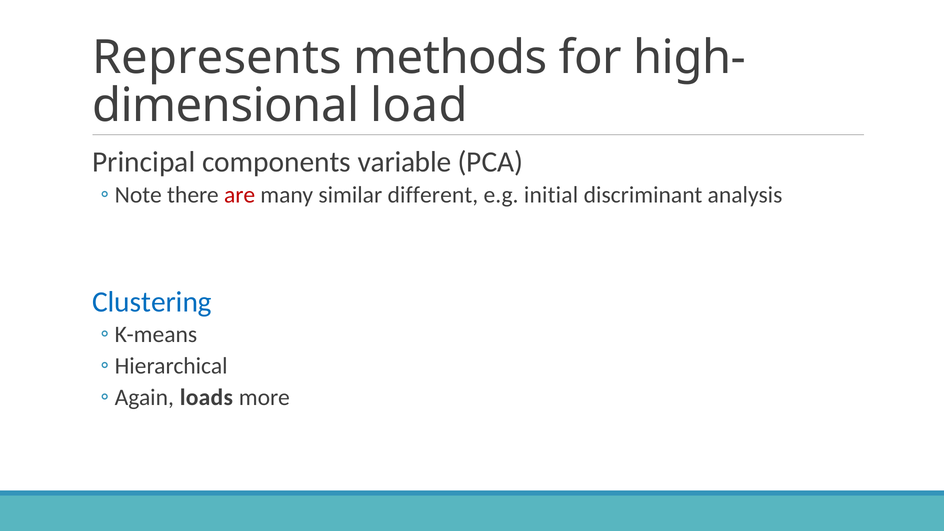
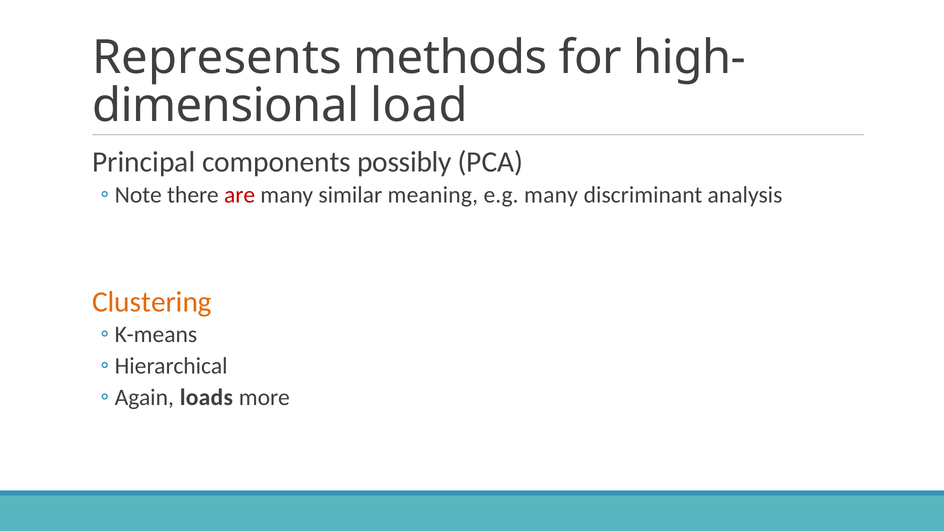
variable: variable -> possibly
different: different -> meaning
e.g initial: initial -> many
Clustering colour: blue -> orange
